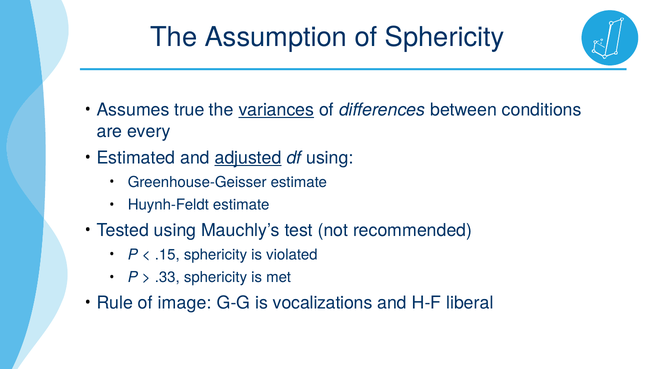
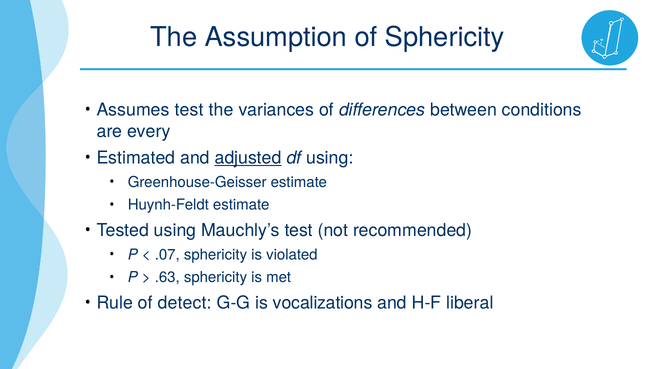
Assumes true: true -> test
variances underline: present -> none
.15: .15 -> .07
.33: .33 -> .63
image: image -> detect
